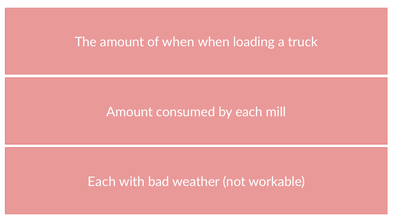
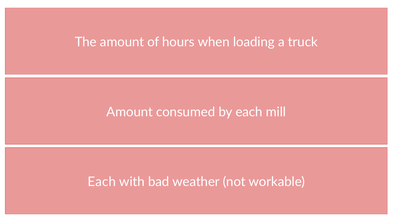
of when: when -> hours
